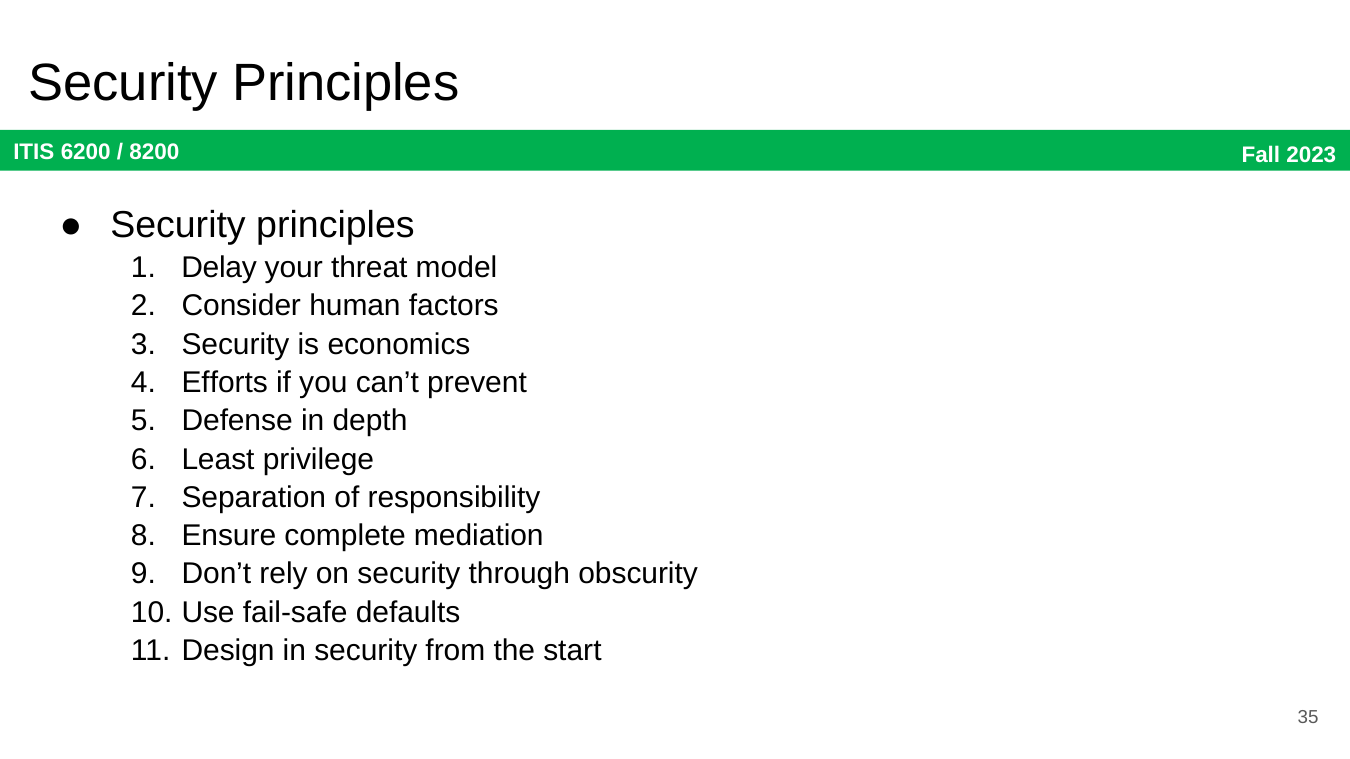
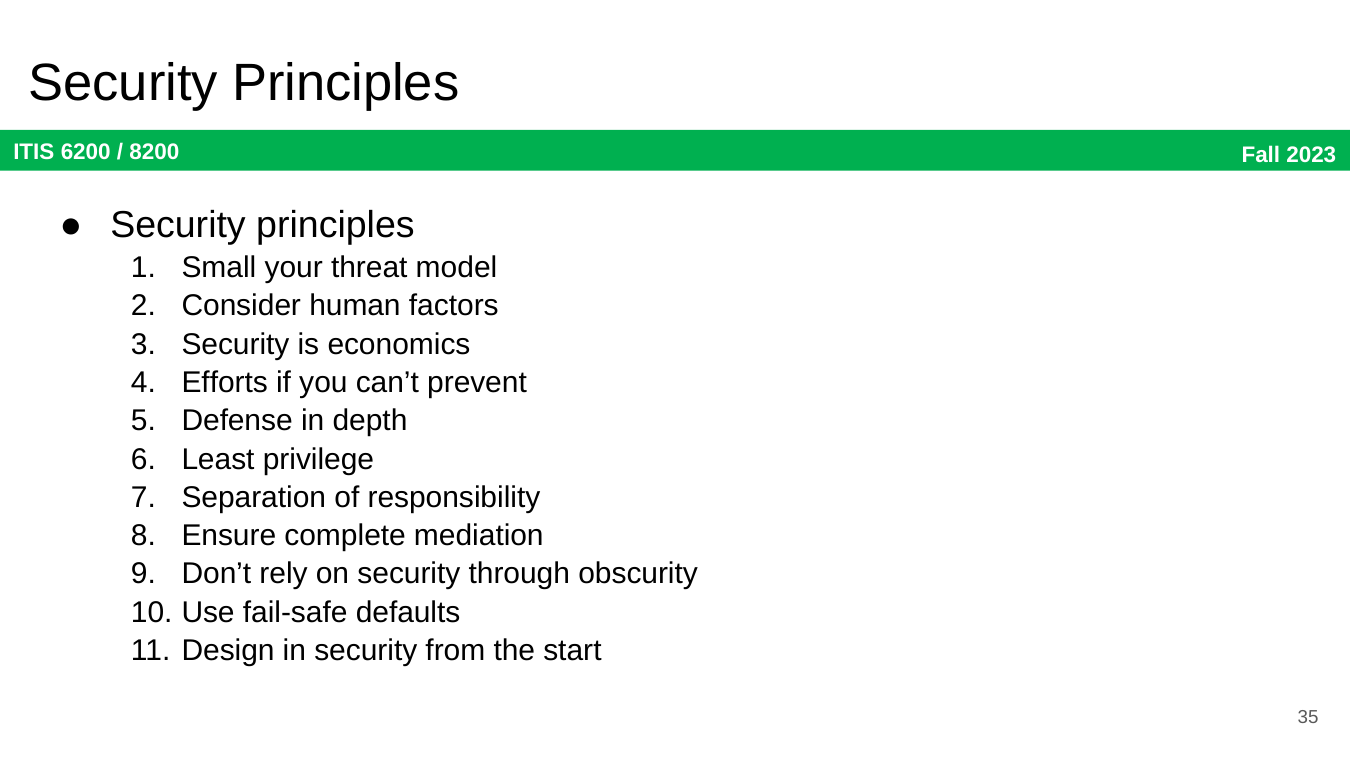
Delay: Delay -> Small
